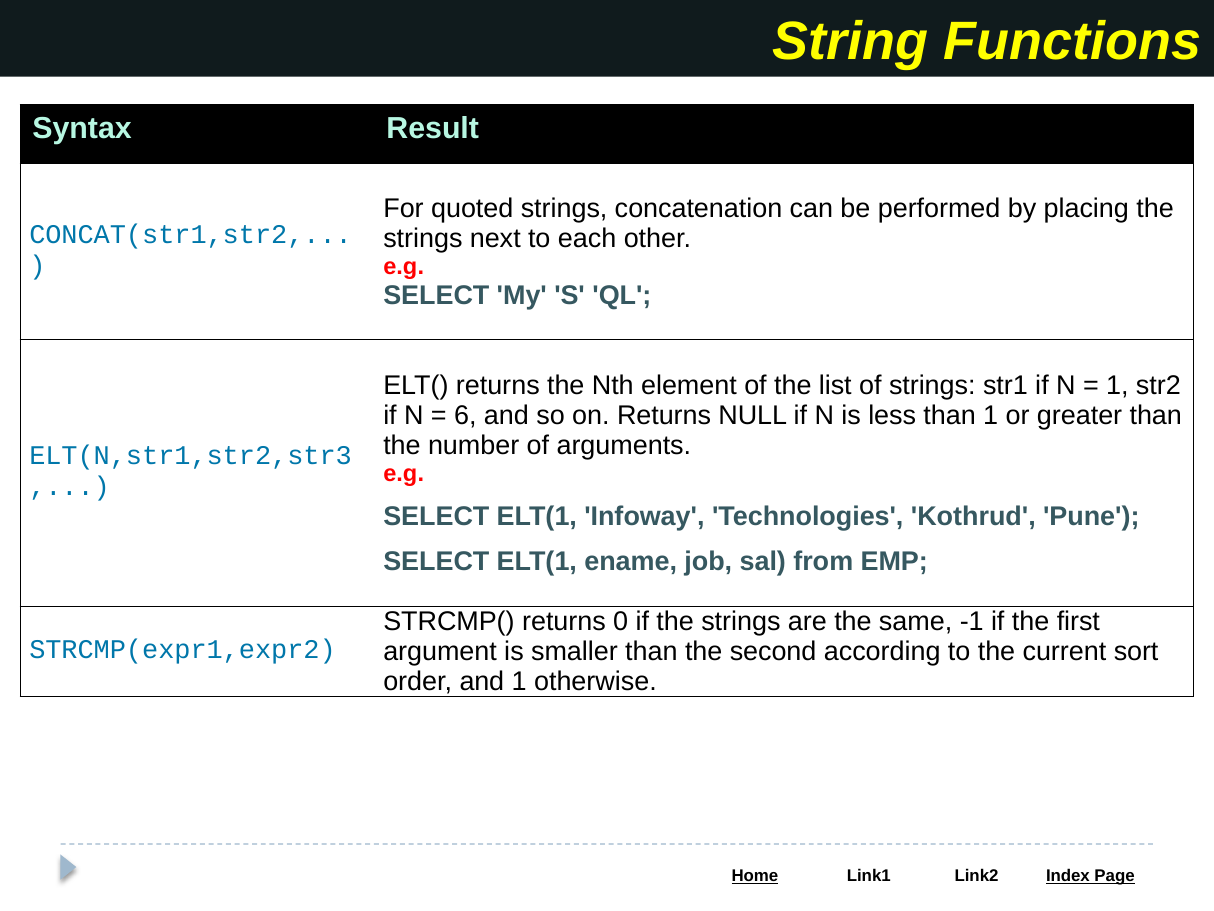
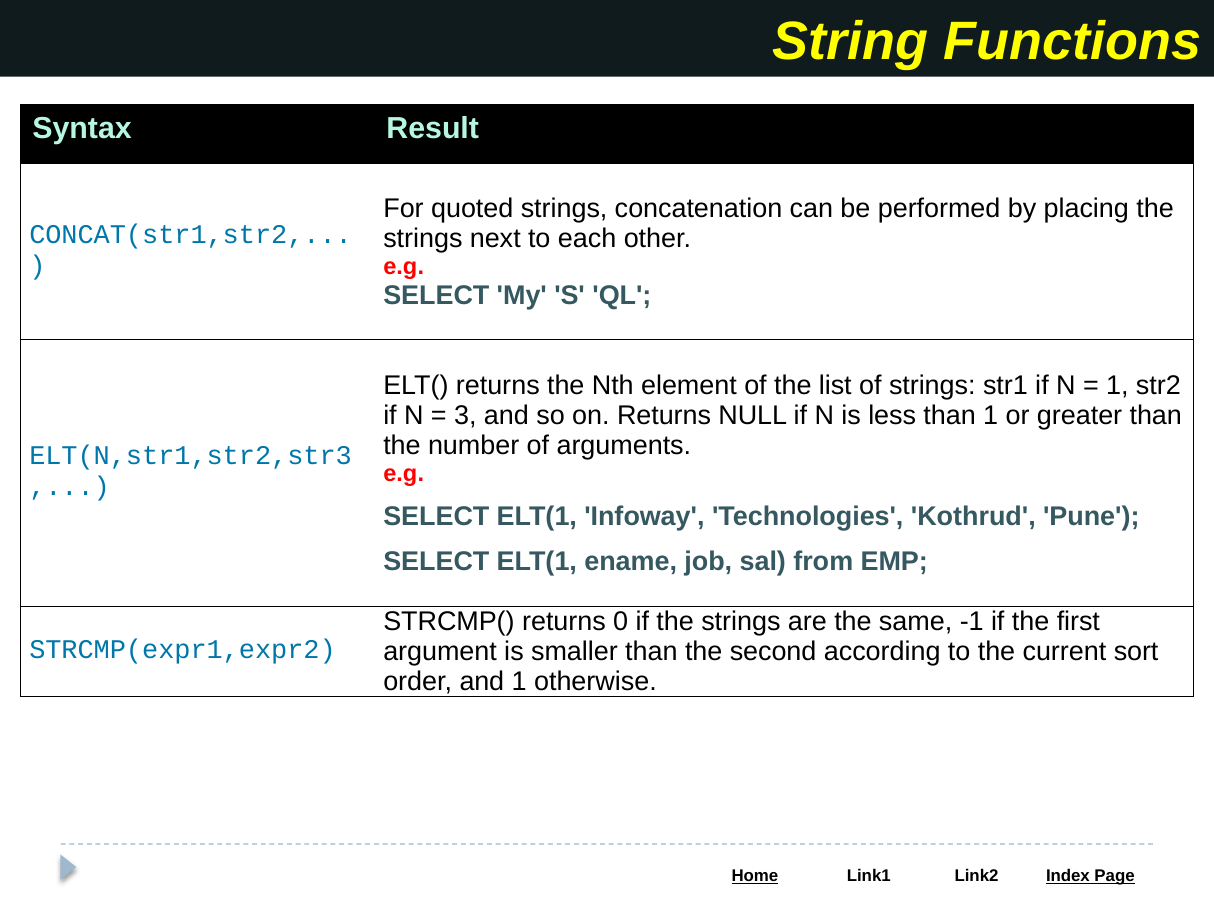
6: 6 -> 3
